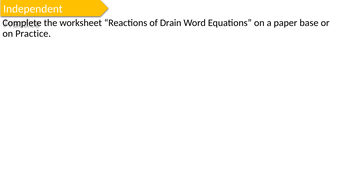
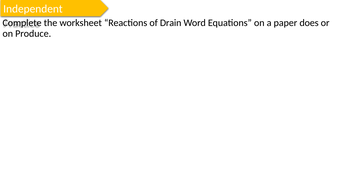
base: base -> does
on Practice: Practice -> Produce
